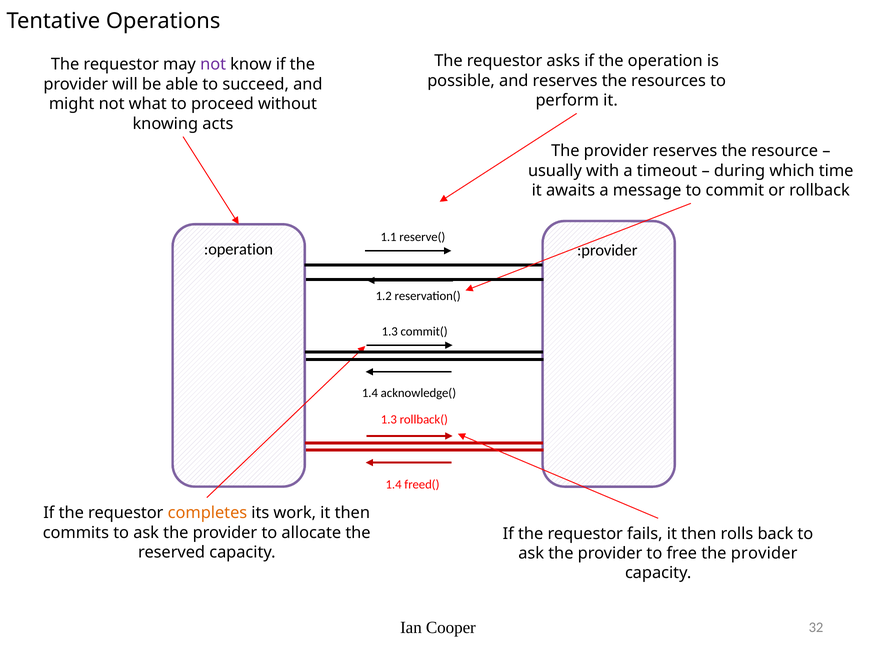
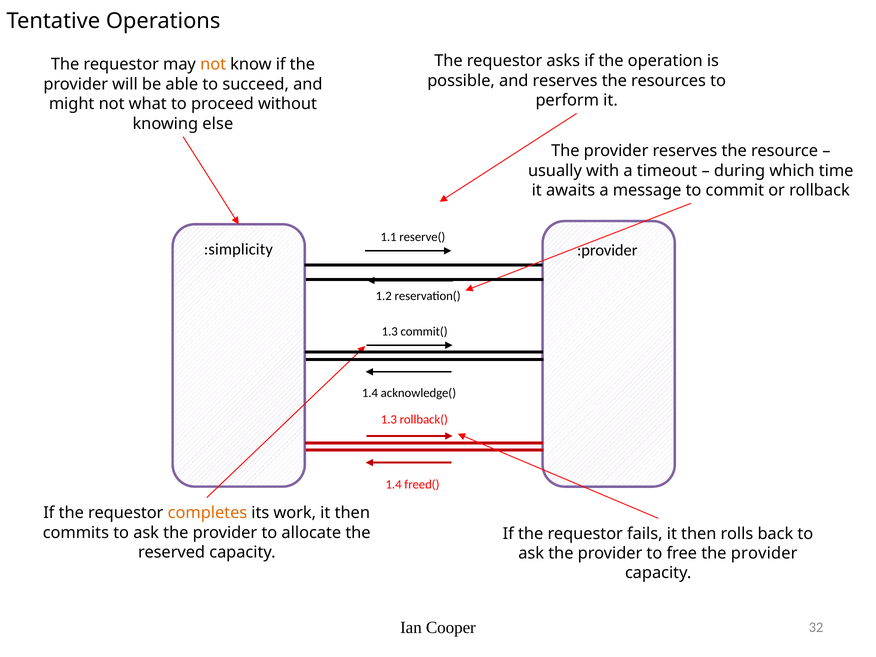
not at (213, 65) colour: purple -> orange
acts: acts -> else
:operation: :operation -> :simplicity
